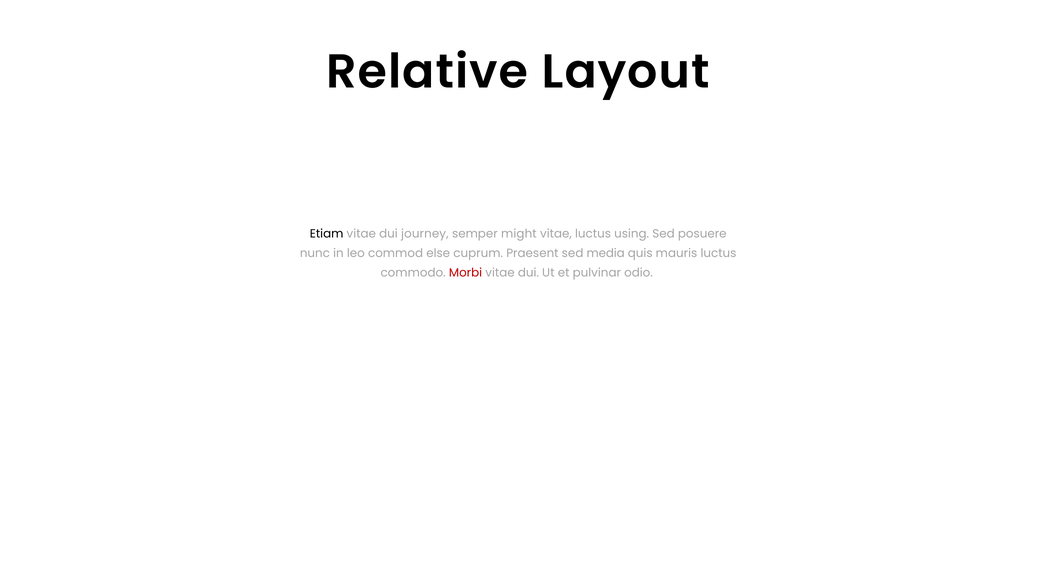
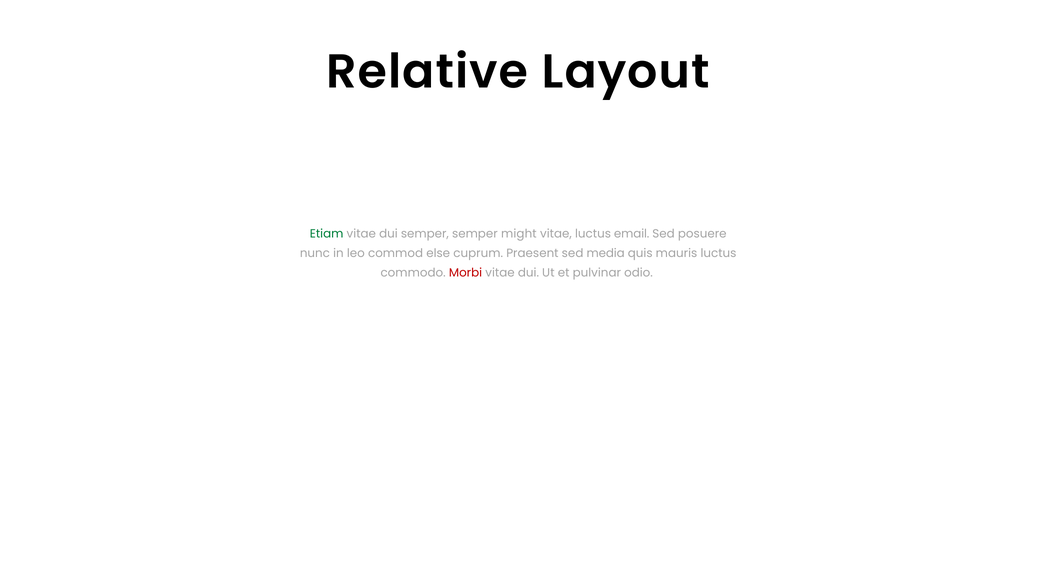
Etiam colour: black -> green
dui journey: journey -> semper
using: using -> email
